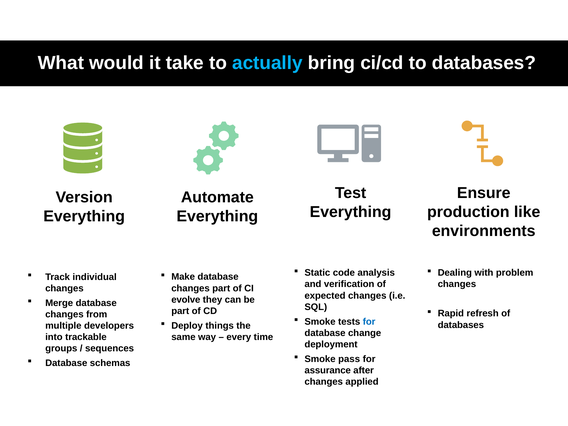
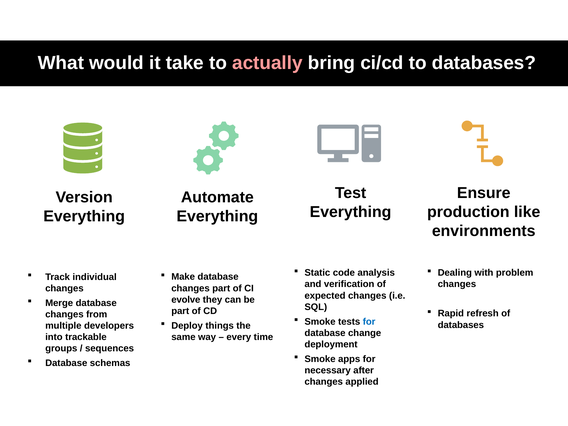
actually colour: light blue -> pink
pass: pass -> apps
assurance: assurance -> necessary
